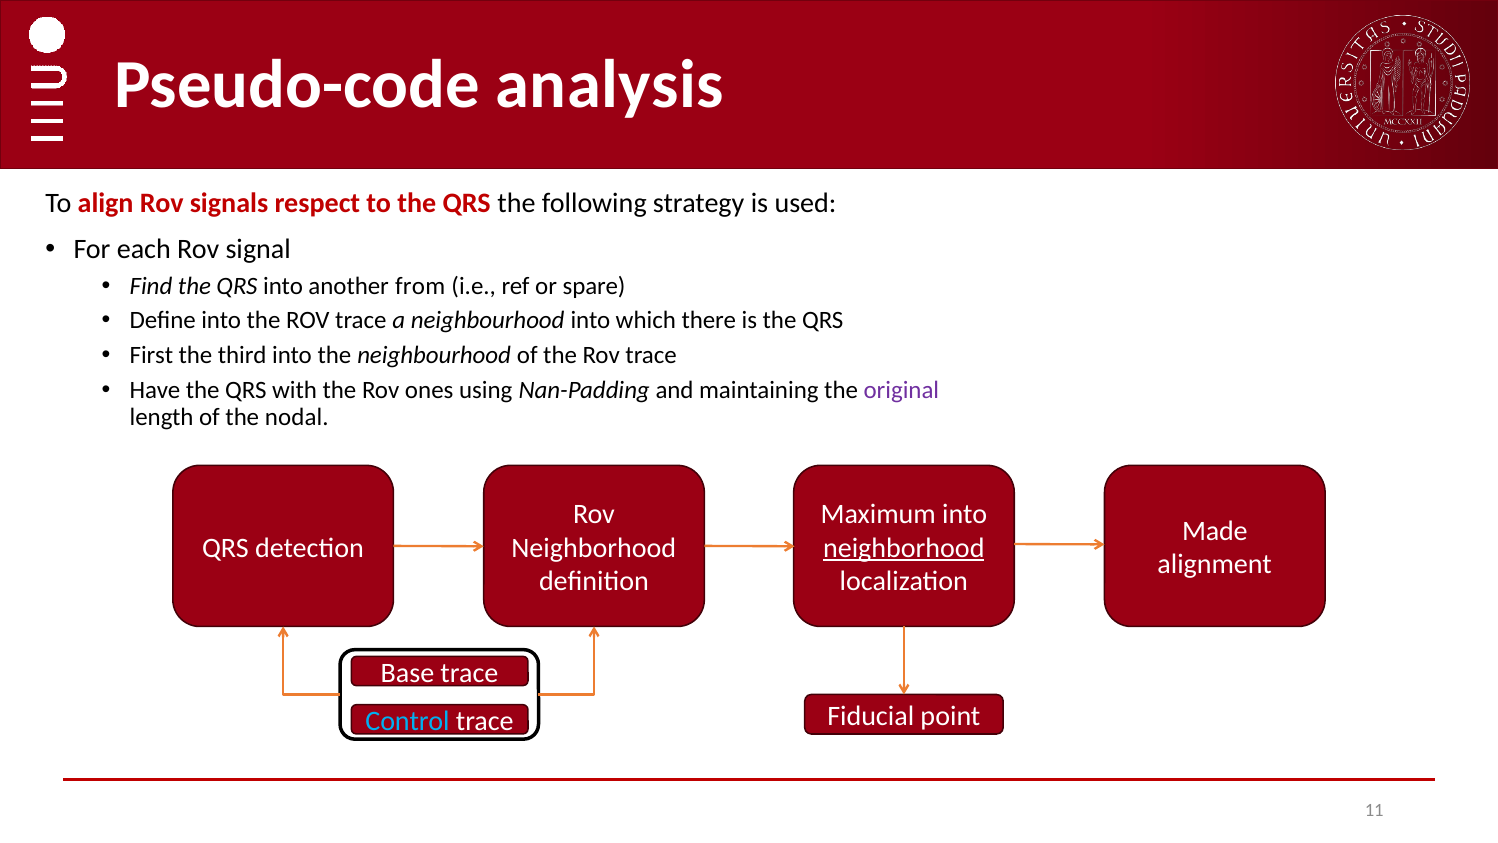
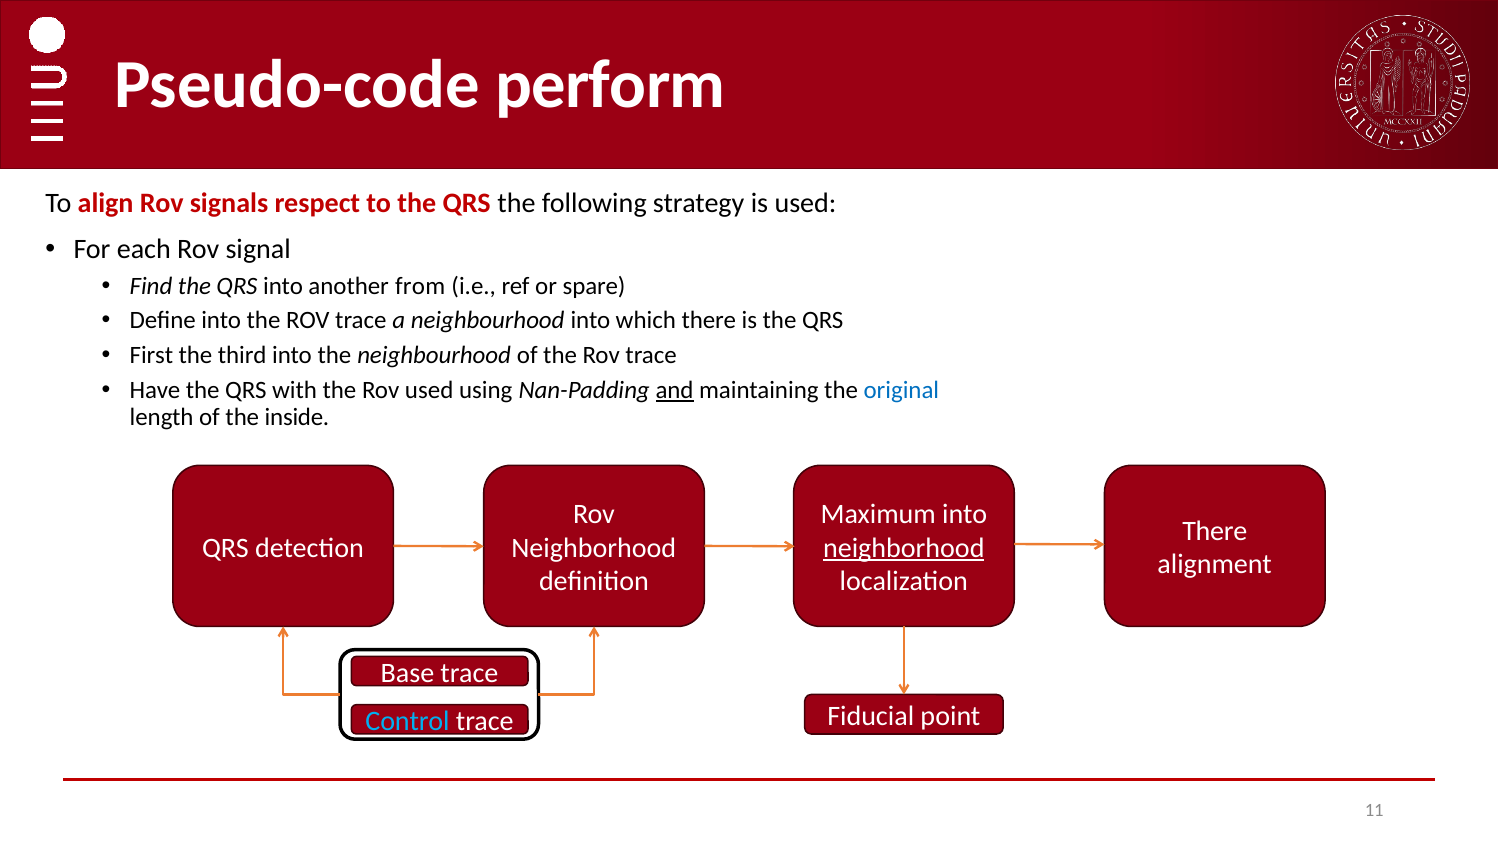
analysis: analysis -> perform
Rov ones: ones -> used
and underline: none -> present
original colour: purple -> blue
nodal: nodal -> inside
Made at (1215, 531): Made -> There
